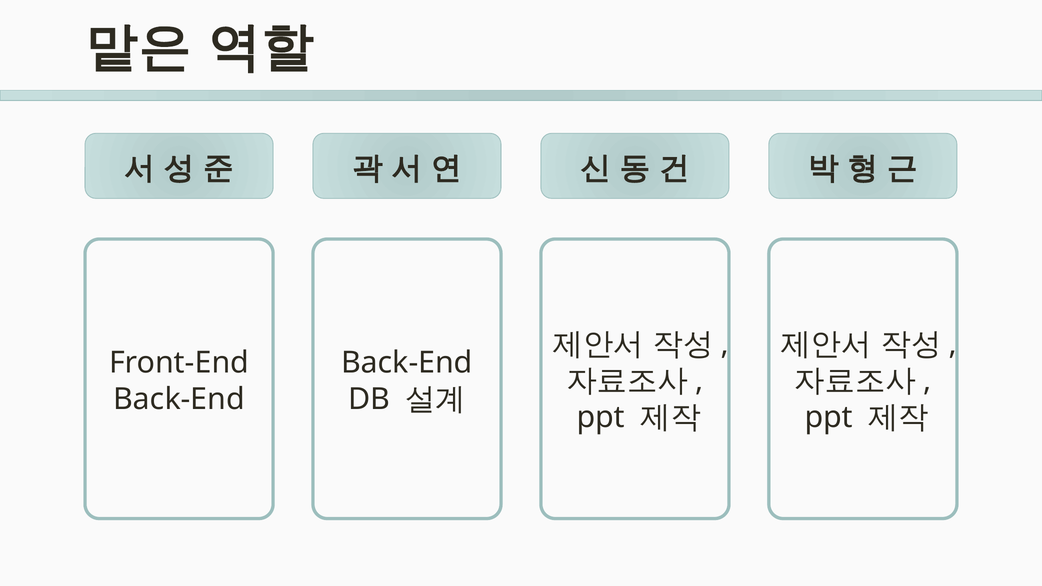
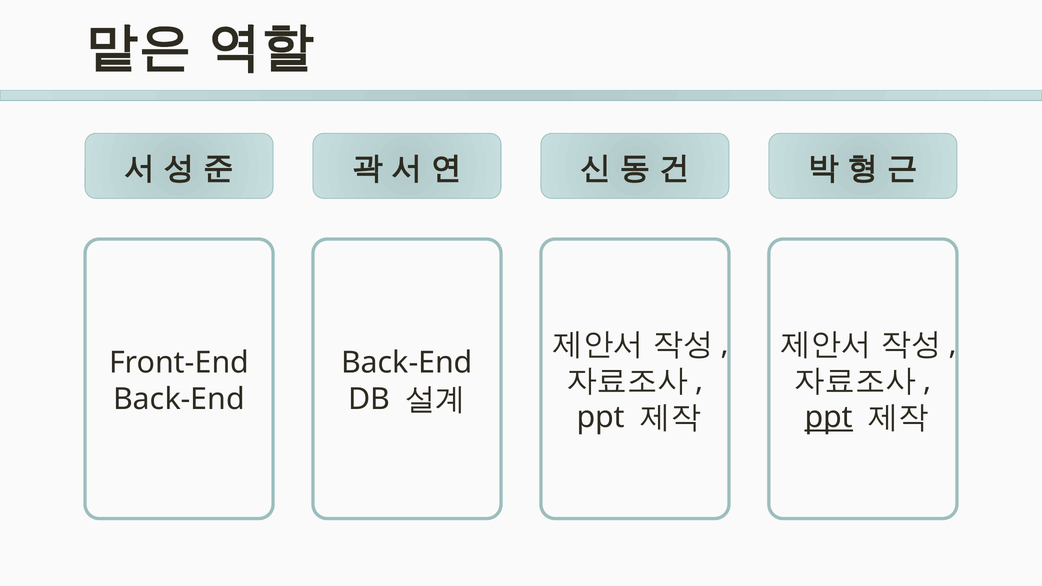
ppt at (829, 417) underline: none -> present
